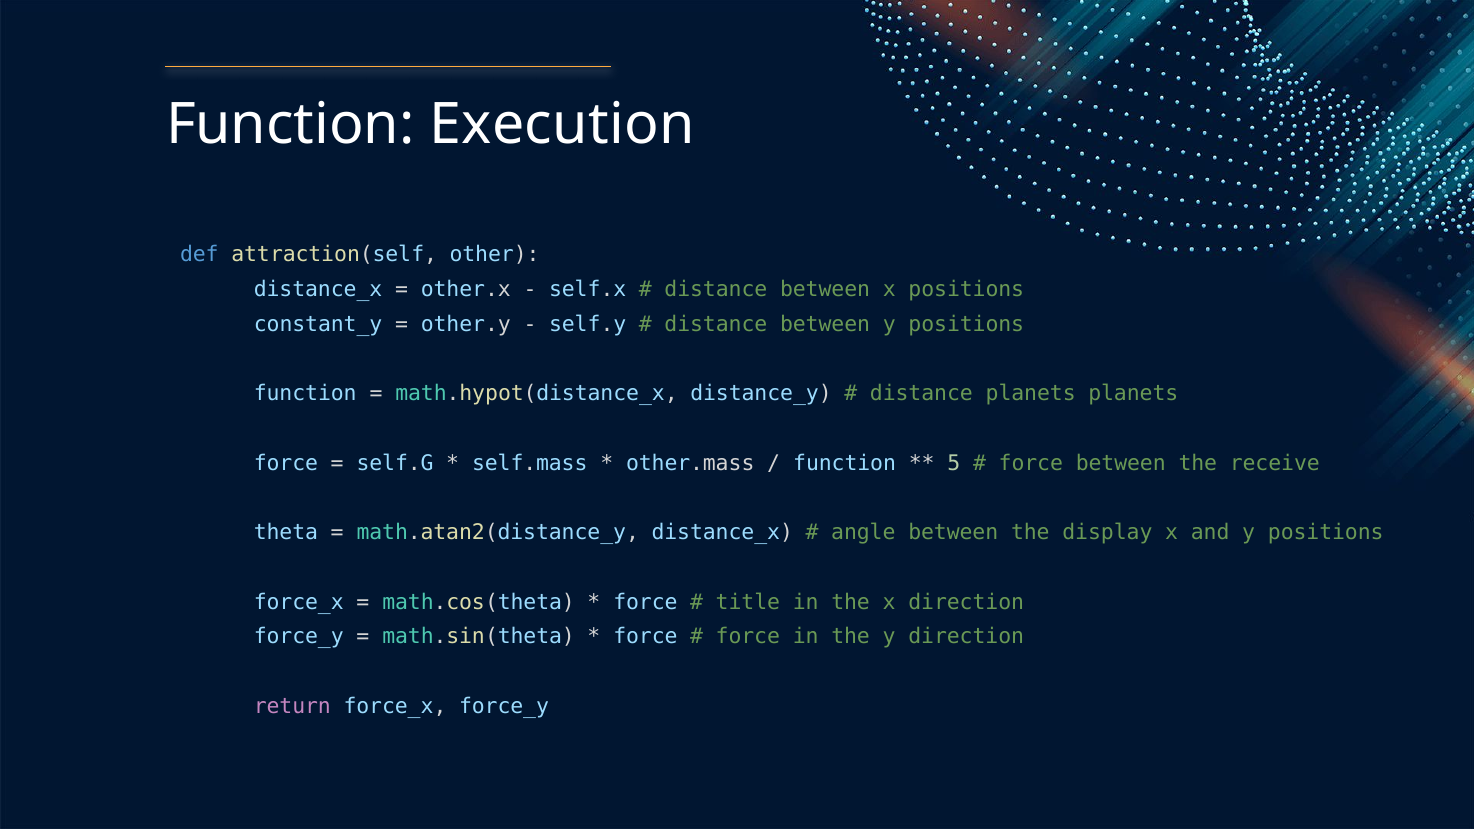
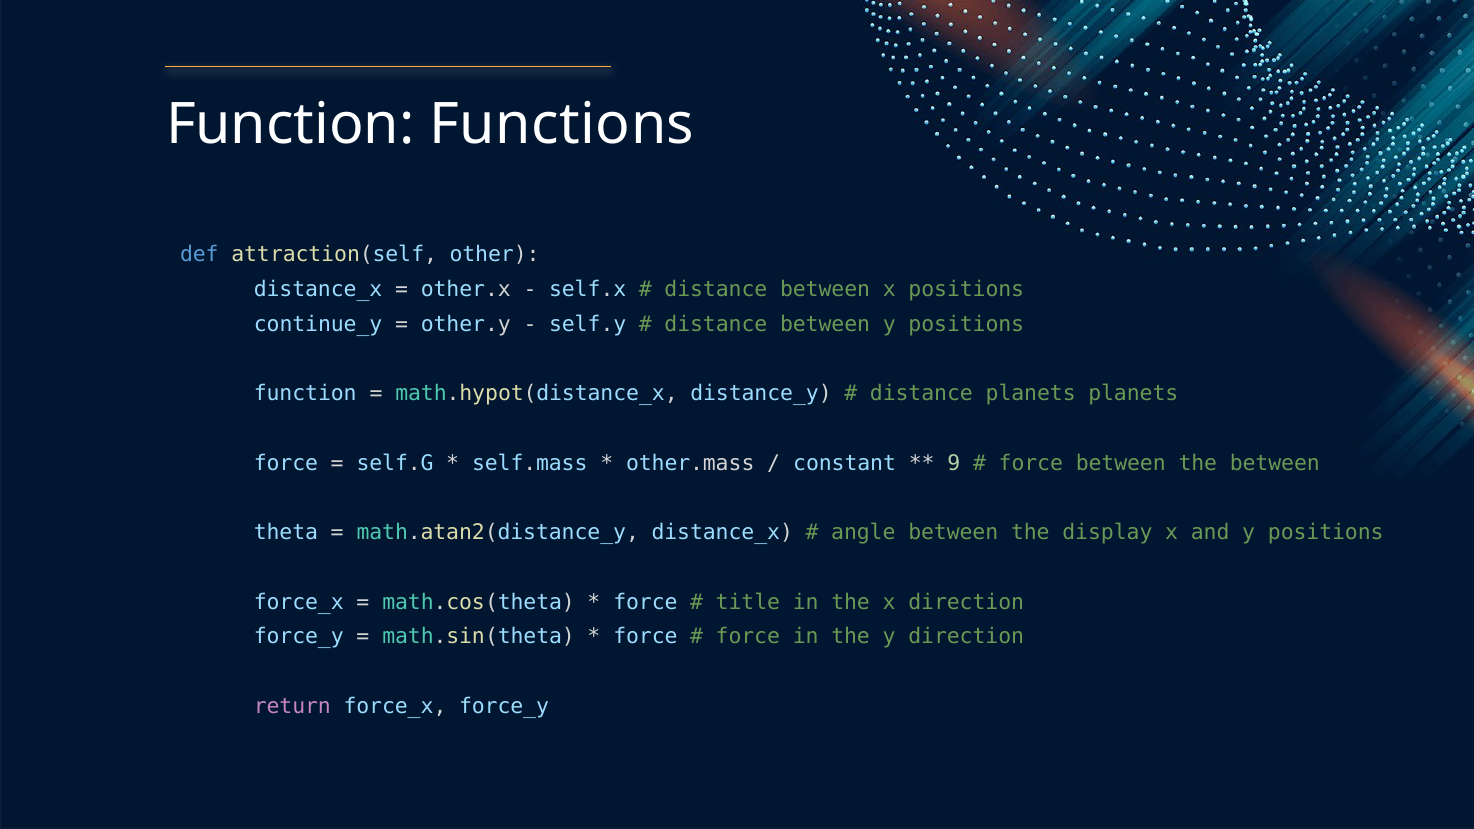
Execution: Execution -> Functions
constant_y: constant_y -> continue_y
function at (845, 463): function -> constant
5: 5 -> 9
the receive: receive -> between
